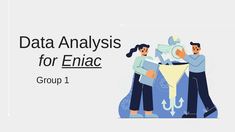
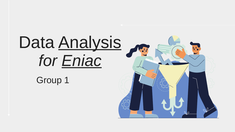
Analysis underline: none -> present
